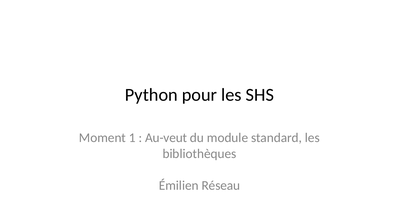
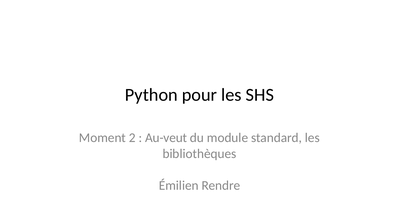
1: 1 -> 2
Réseau: Réseau -> Rendre
